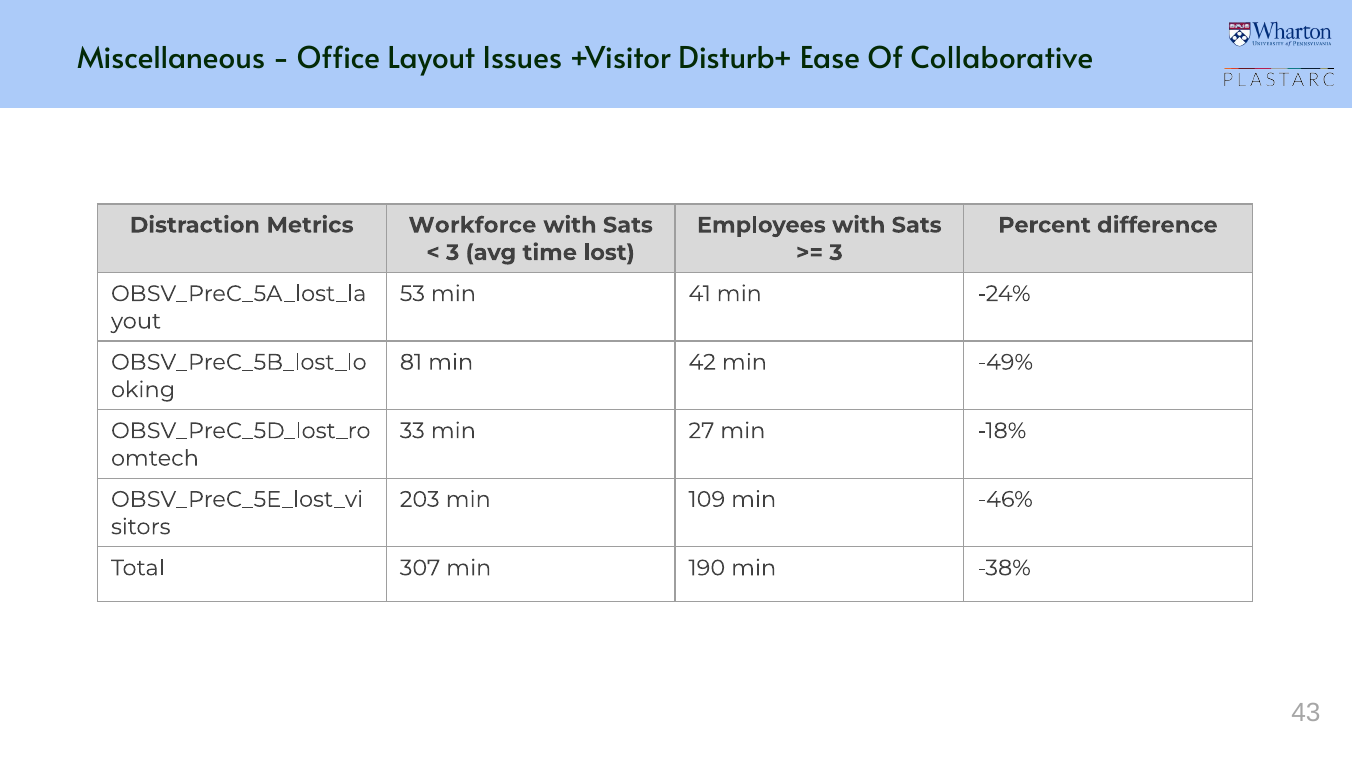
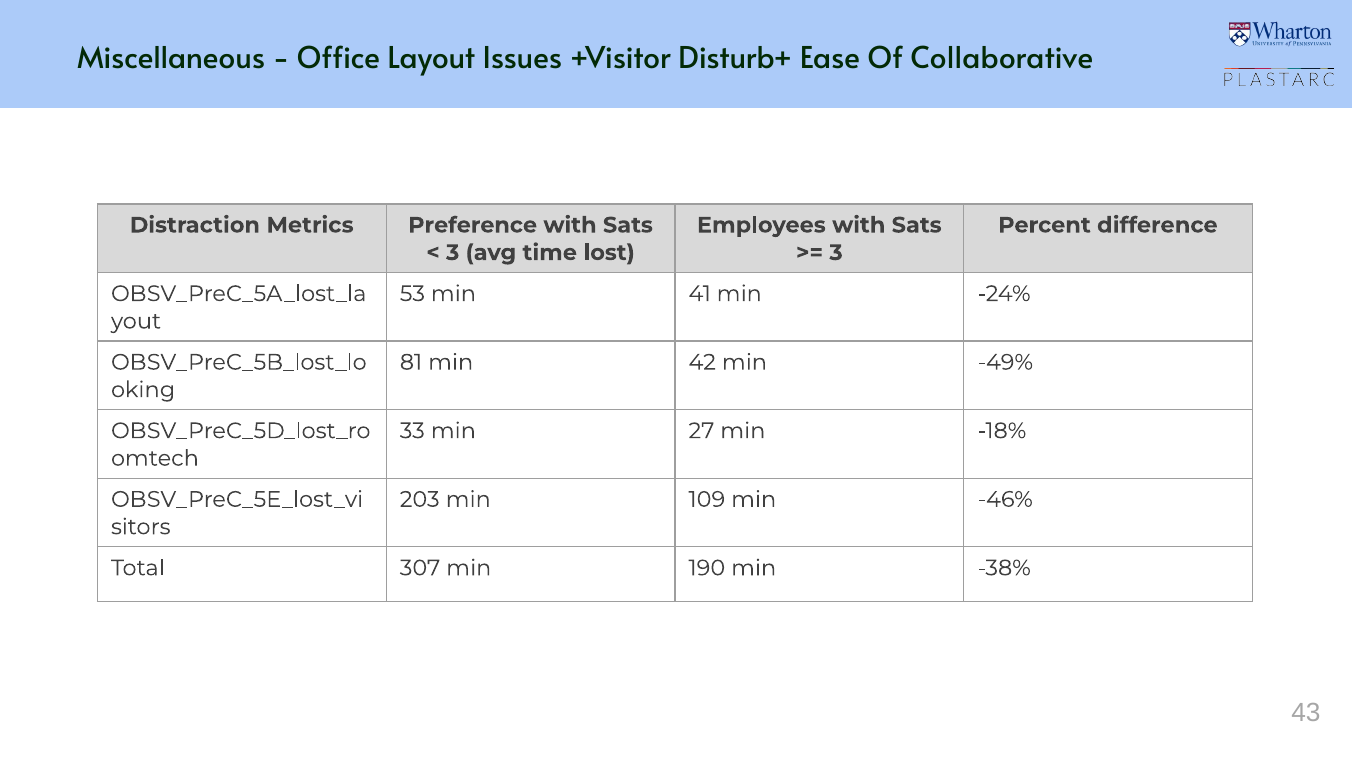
Workforce: Workforce -> Preference
